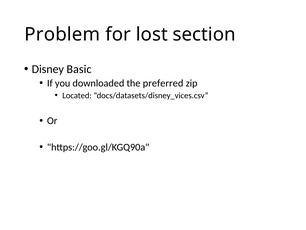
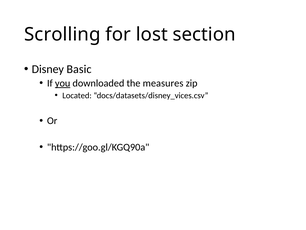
Problem: Problem -> Scrolling
you underline: none -> present
preferred: preferred -> measures
